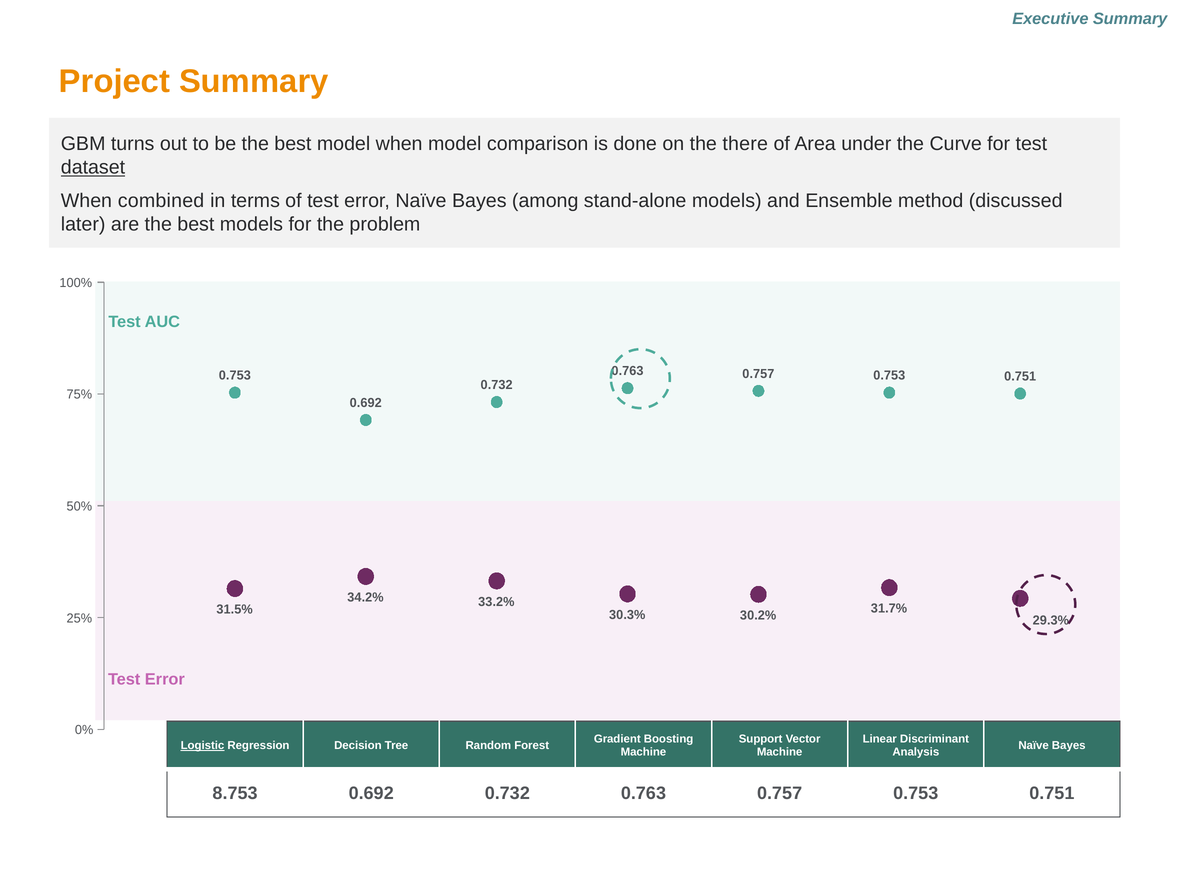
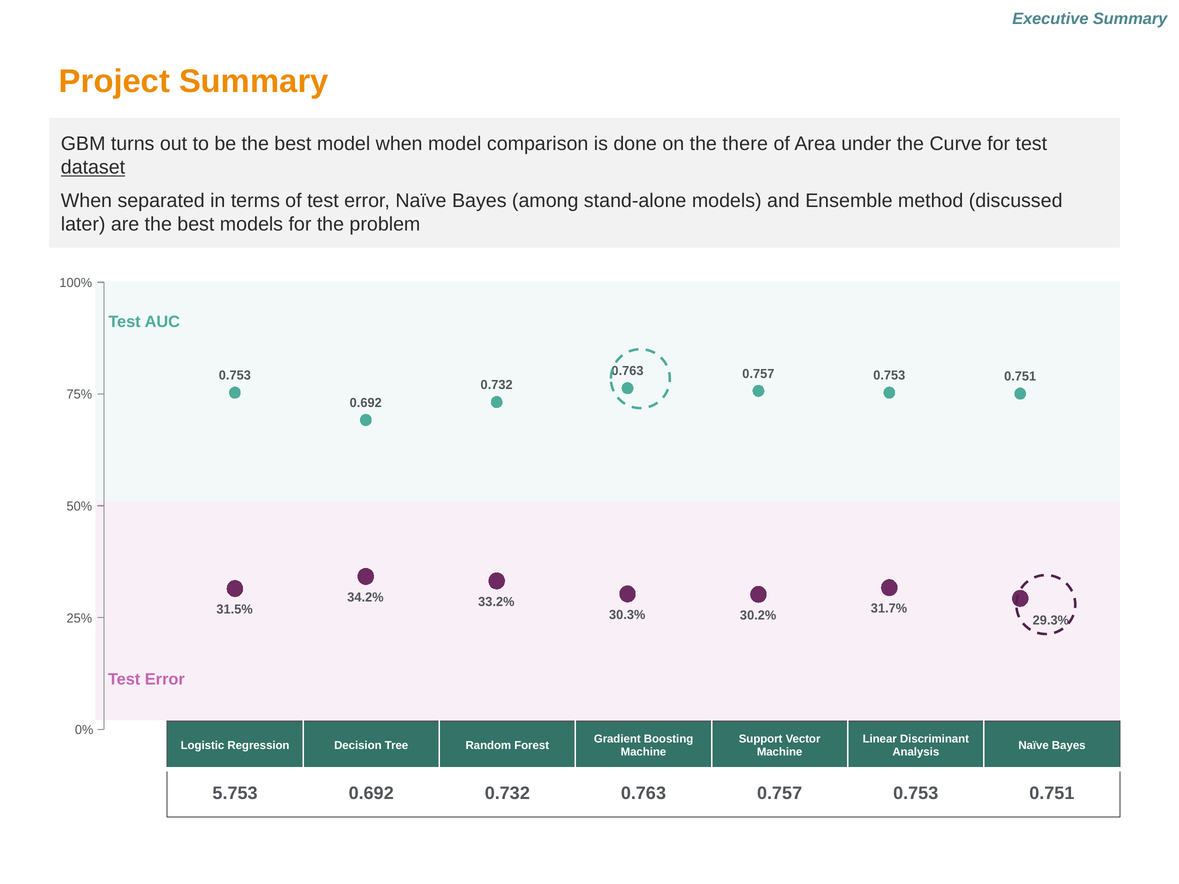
combined: combined -> separated
Logistic underline: present -> none
8.753: 8.753 -> 5.753
